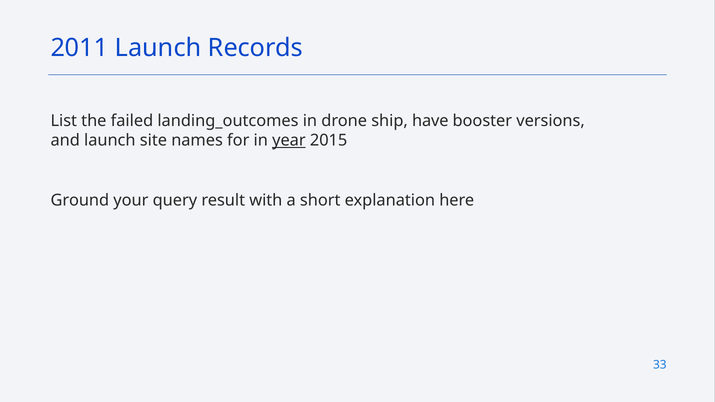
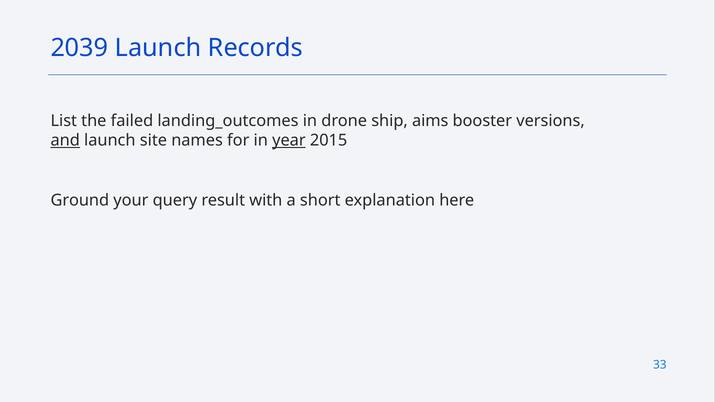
2011: 2011 -> 2039
have: have -> aims
and underline: none -> present
